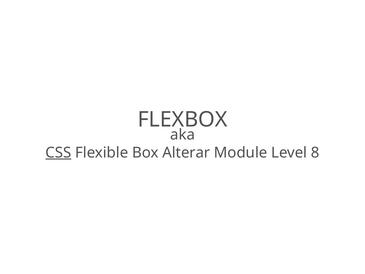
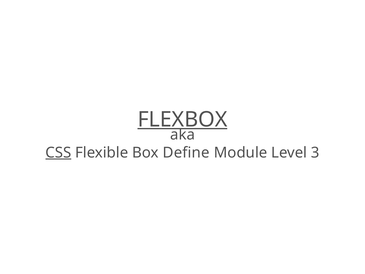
FLEXBOX underline: none -> present
Alterar: Alterar -> Define
8: 8 -> 3
